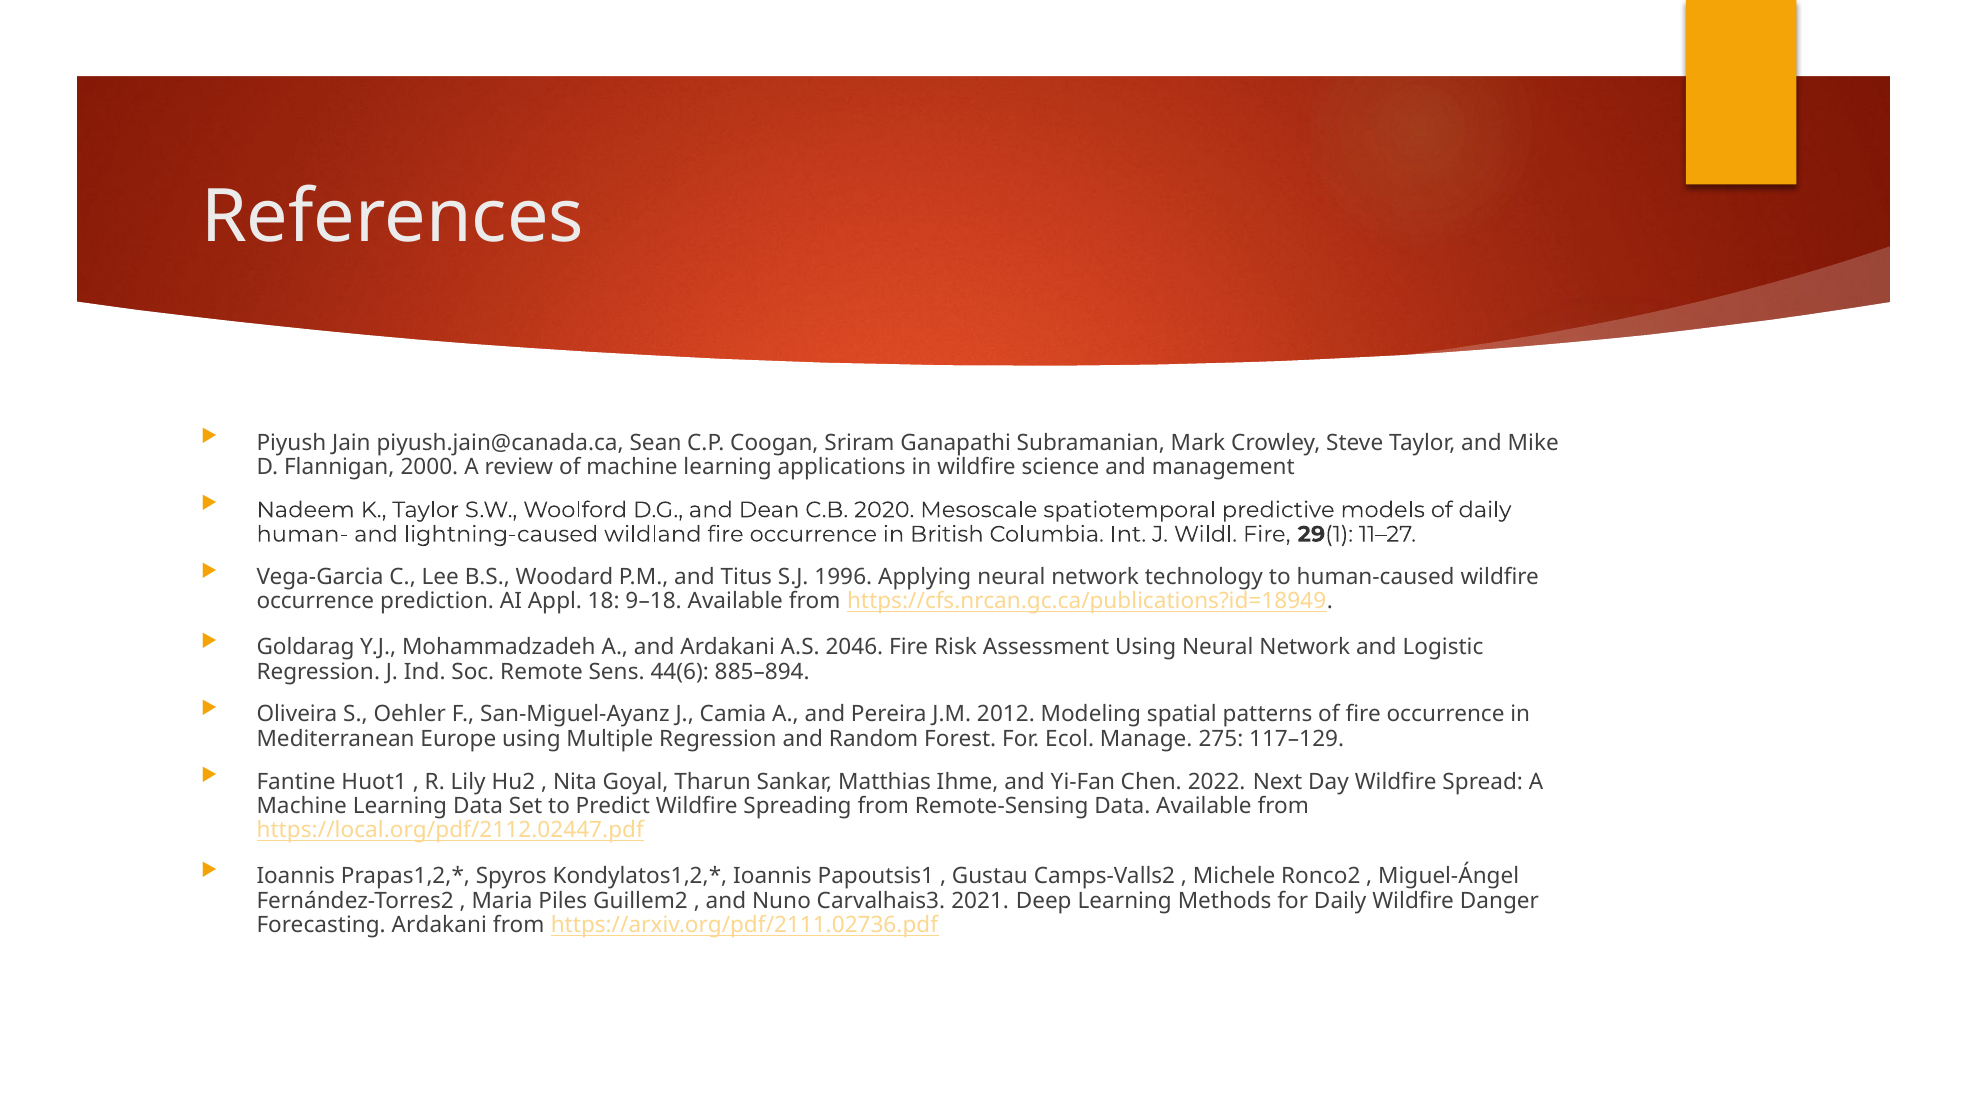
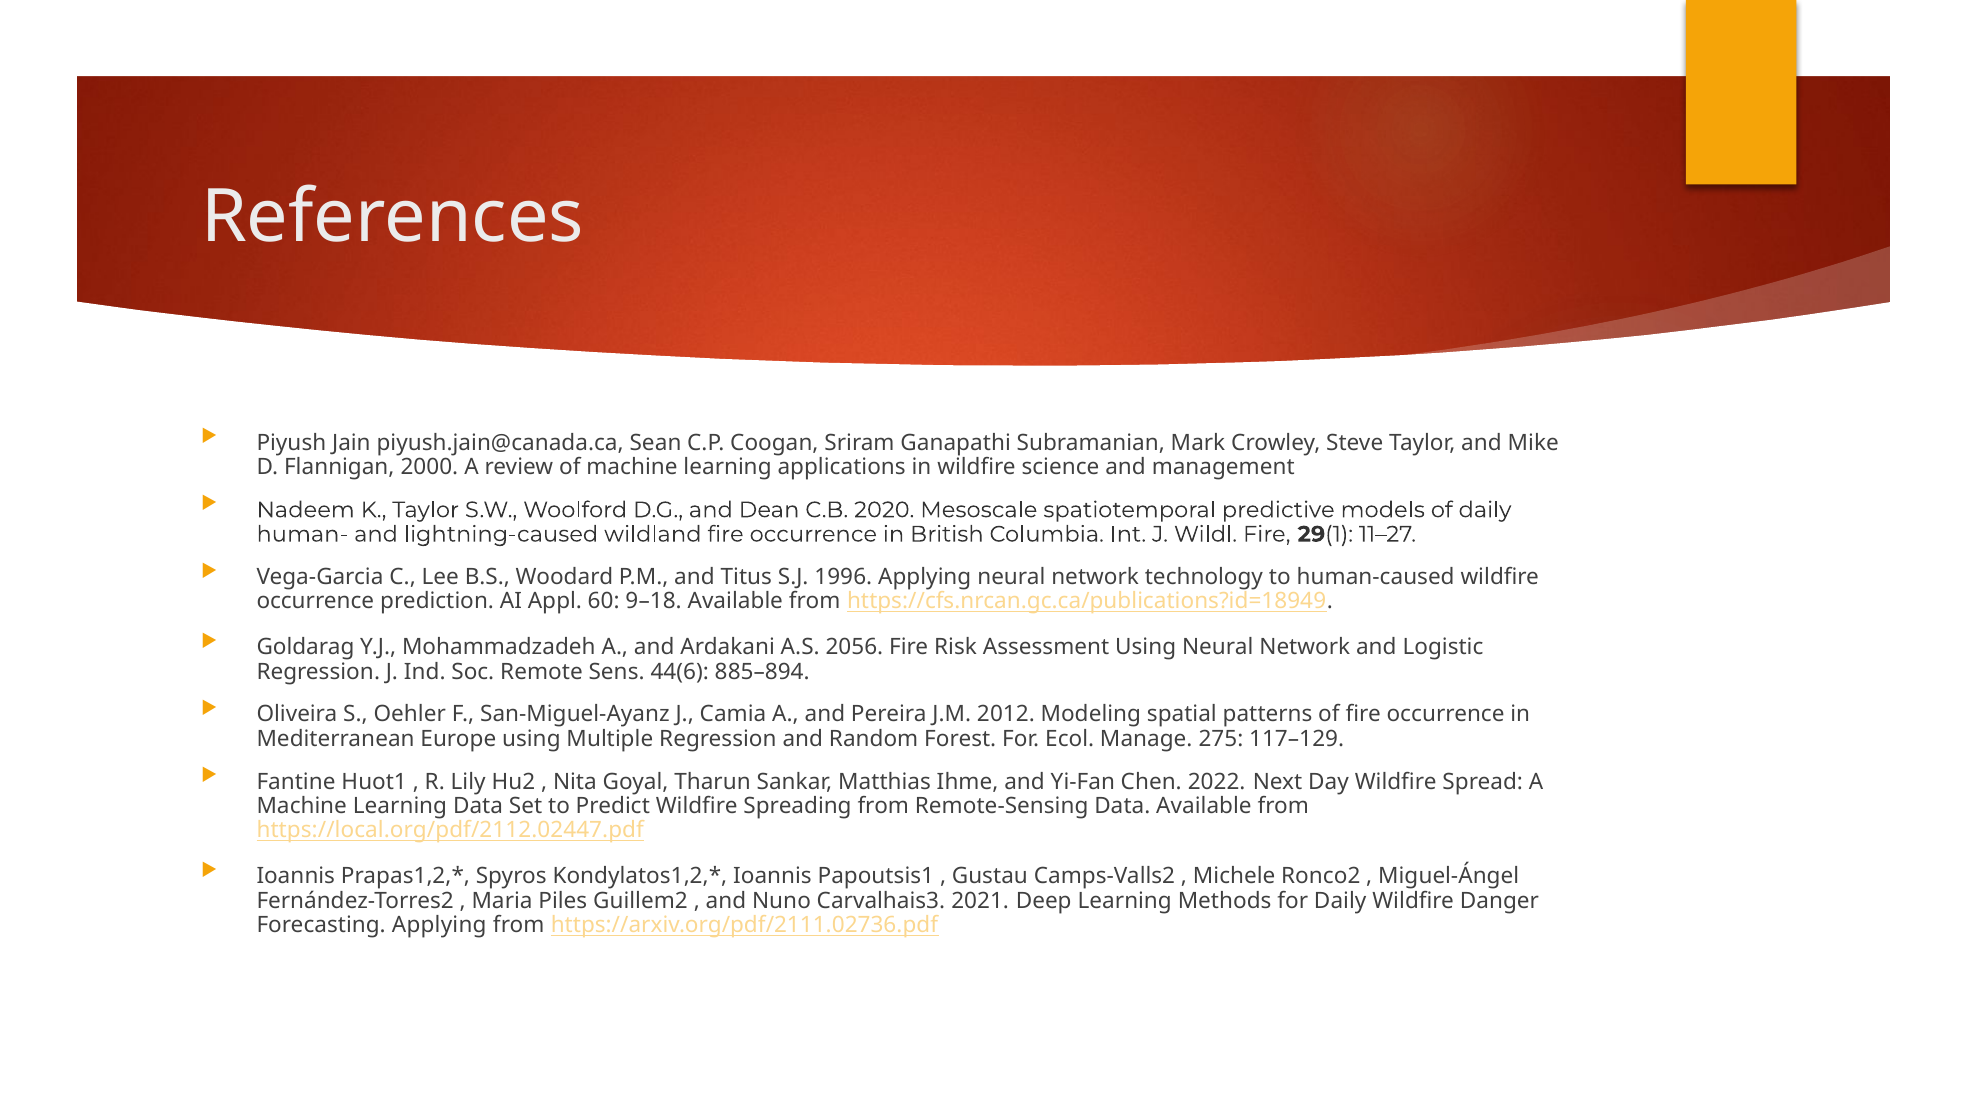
18: 18 -> 60
2046: 2046 -> 2056
Forecasting Ardakani: Ardakani -> Applying
